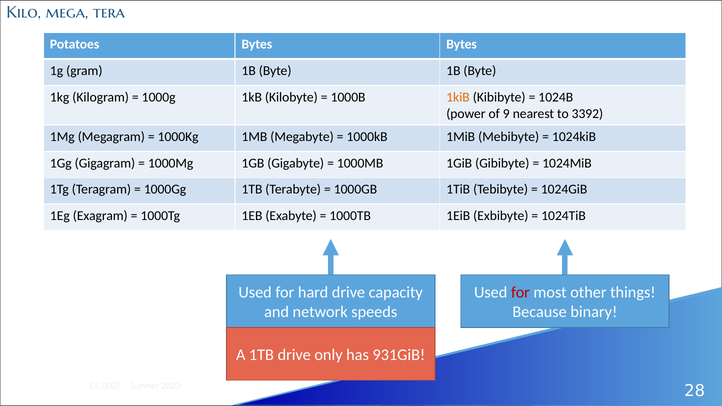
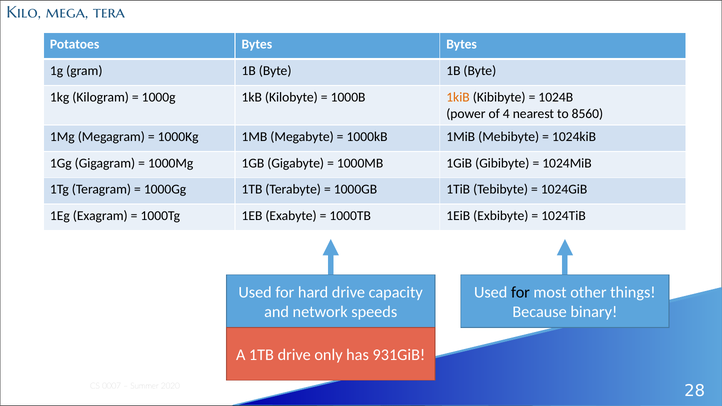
9: 9 -> 4
3392: 3392 -> 8560
for at (520, 293) colour: red -> black
